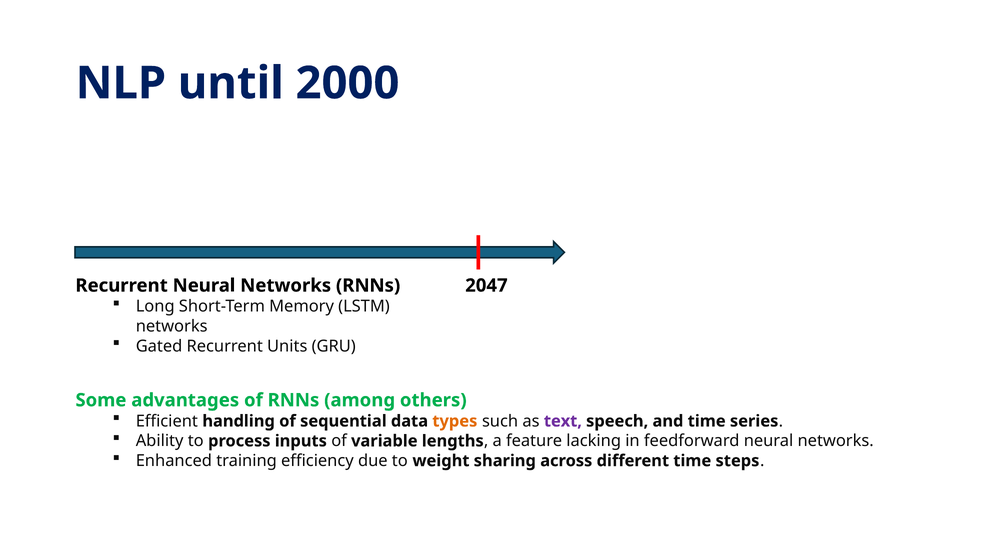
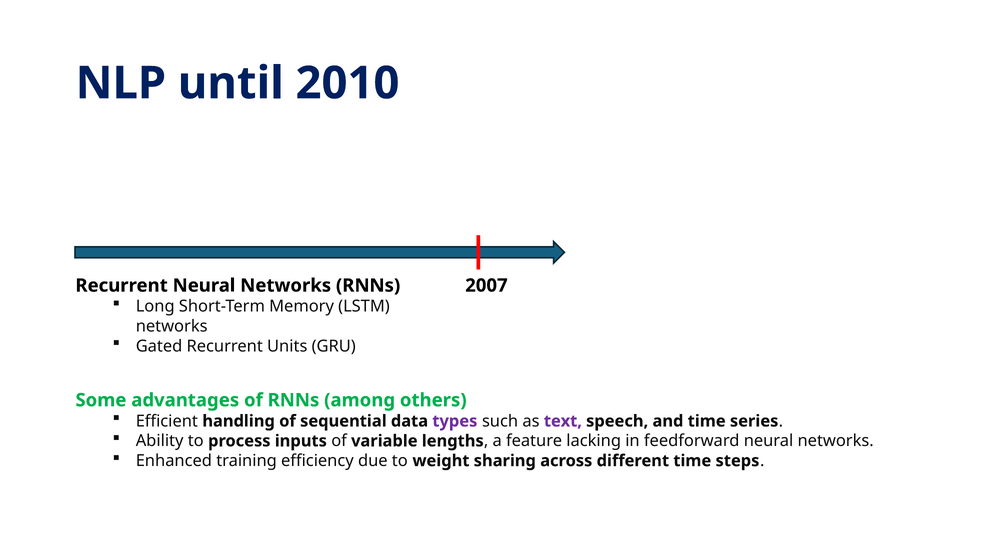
2000: 2000 -> 2010
2047: 2047 -> 2007
types colour: orange -> purple
